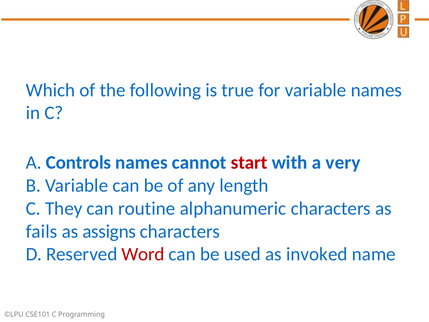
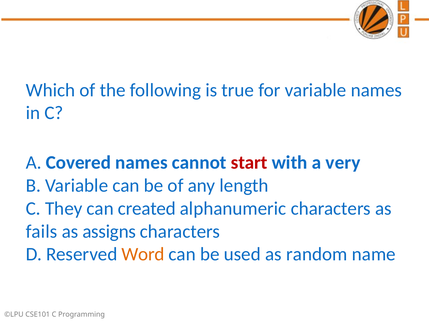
Controls: Controls -> Covered
routine: routine -> created
Word colour: red -> orange
invoked: invoked -> random
